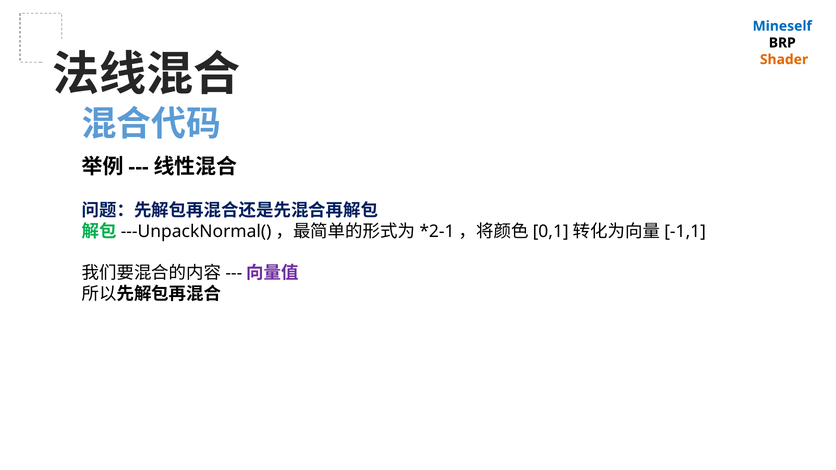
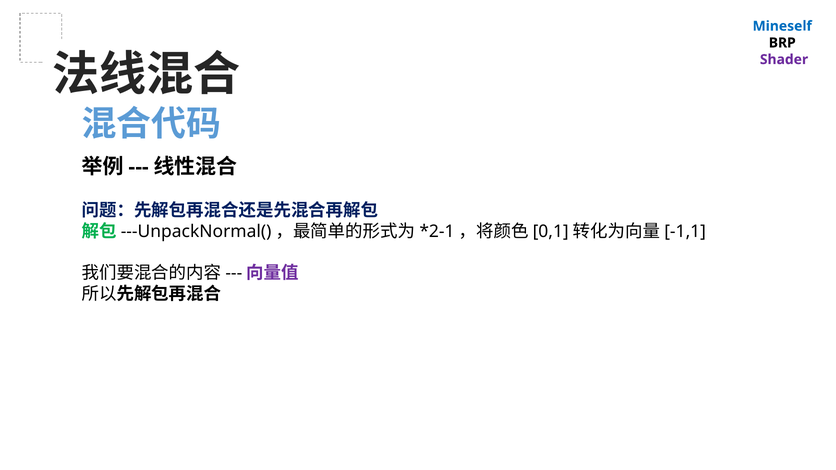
Shader colour: orange -> purple
